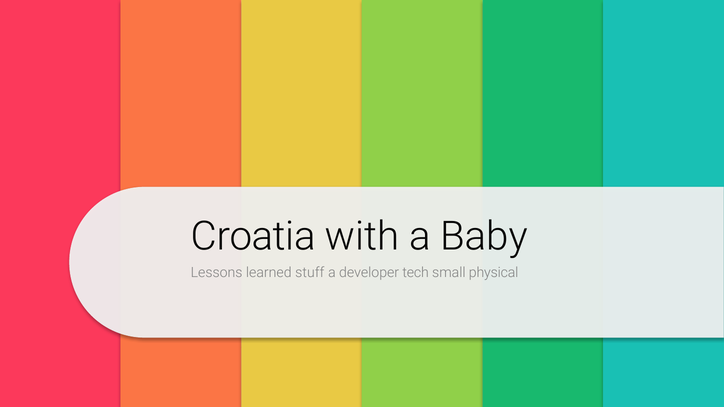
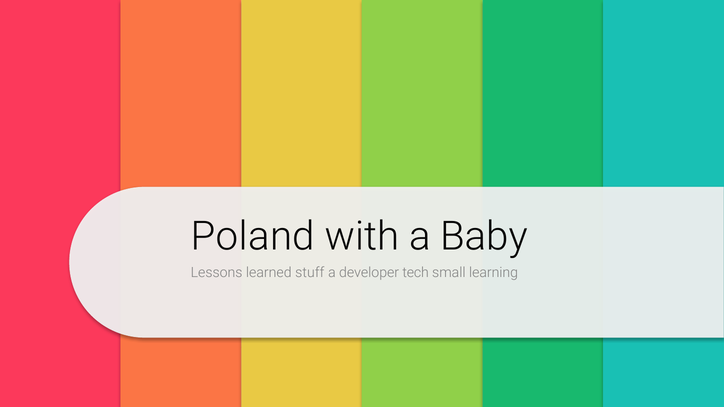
Croatia: Croatia -> Poland
physical: physical -> learning
